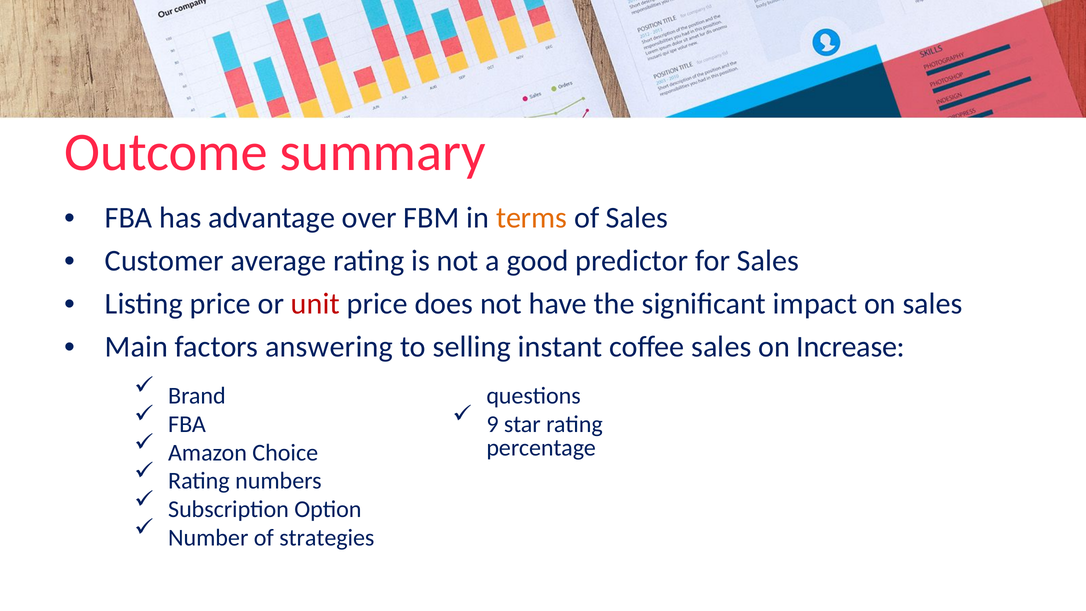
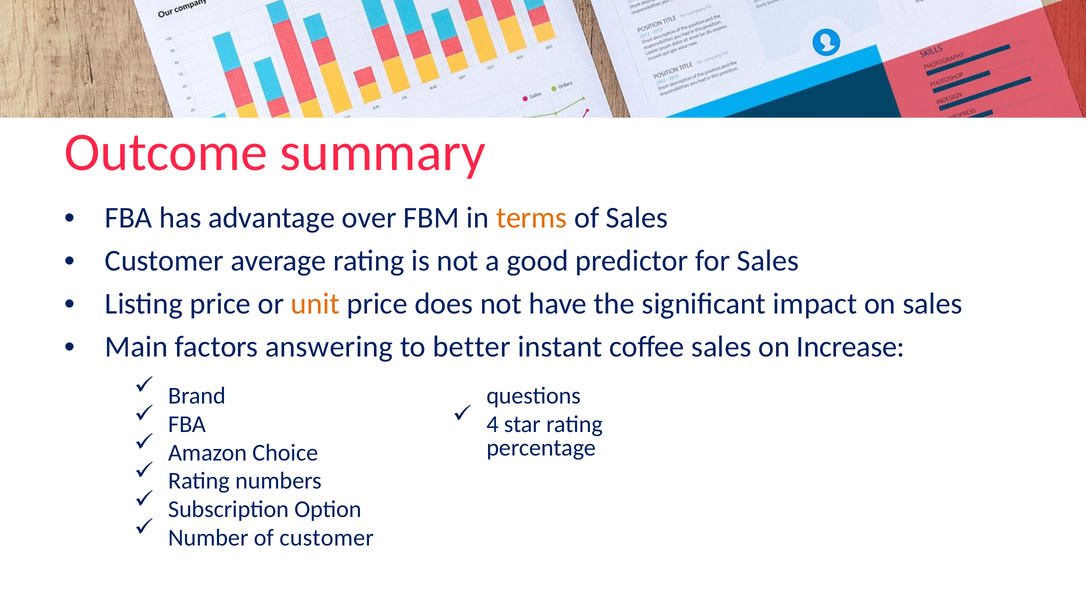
unit colour: red -> orange
selling: selling -> better
9: 9 -> 4
of strategies: strategies -> customer
